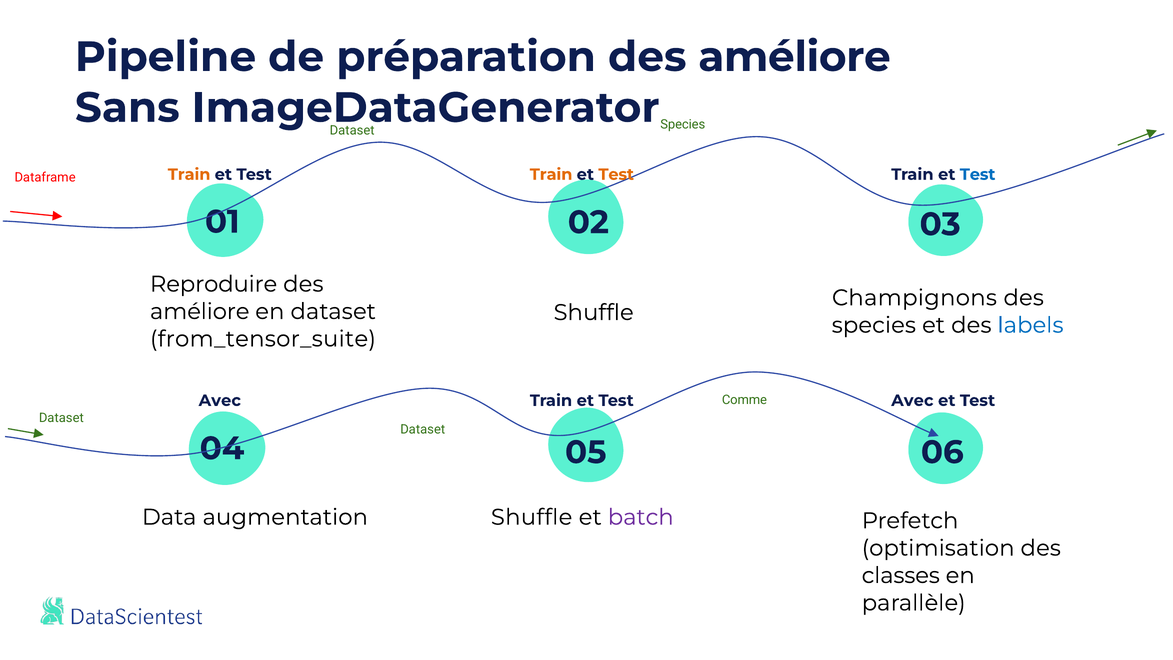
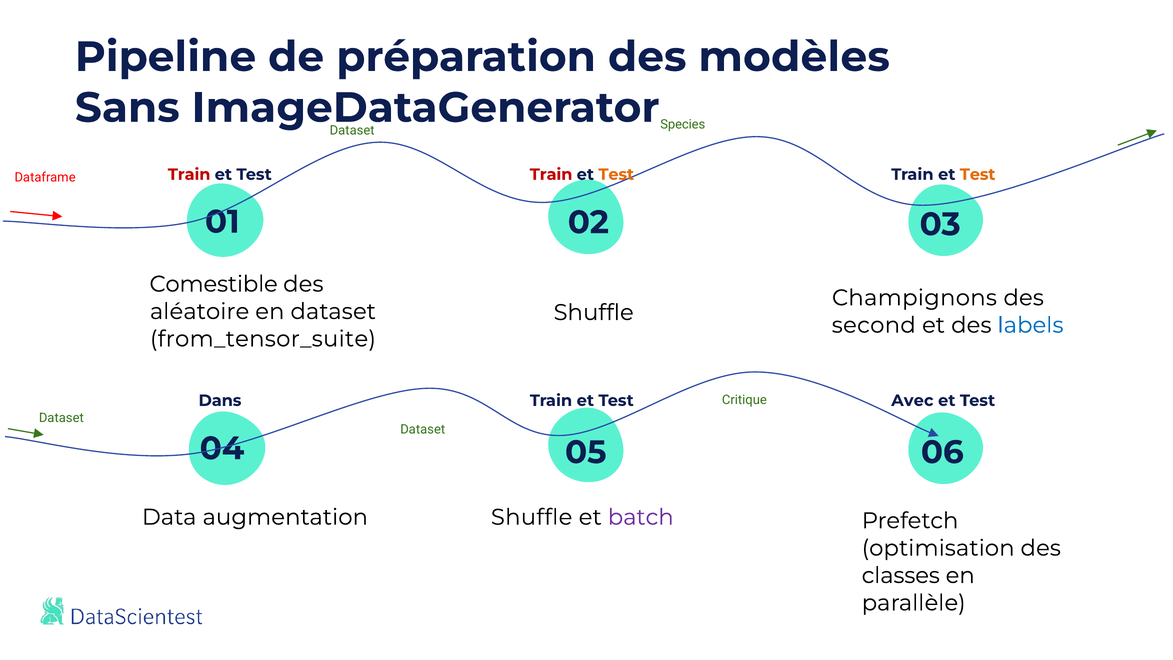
préparation des améliore: améliore -> modèles
Train at (189, 174) colour: orange -> red
Train at (551, 174) colour: orange -> red
Test at (978, 174) colour: blue -> orange
Reproduire: Reproduire -> Comestible
améliore at (200, 311): améliore -> aléatoire
species at (874, 325): species -> second
Comme: Comme -> Critique
Avec at (220, 400): Avec -> Dans
